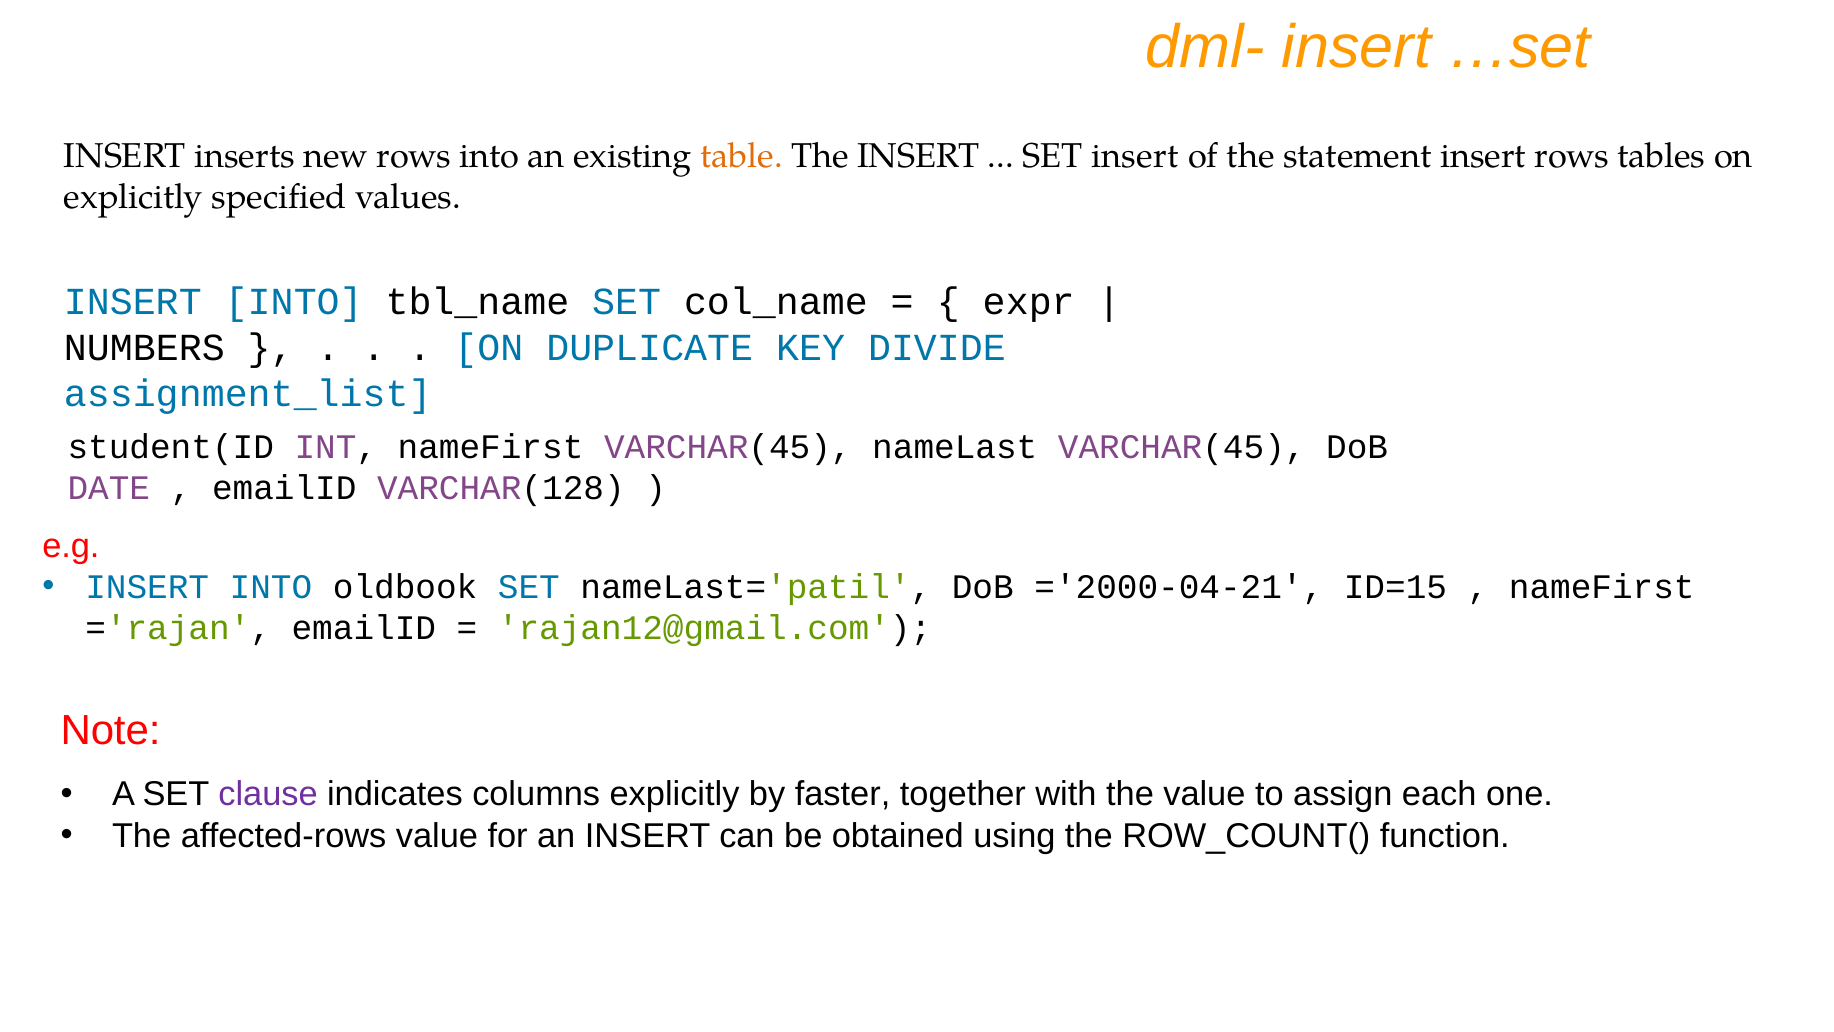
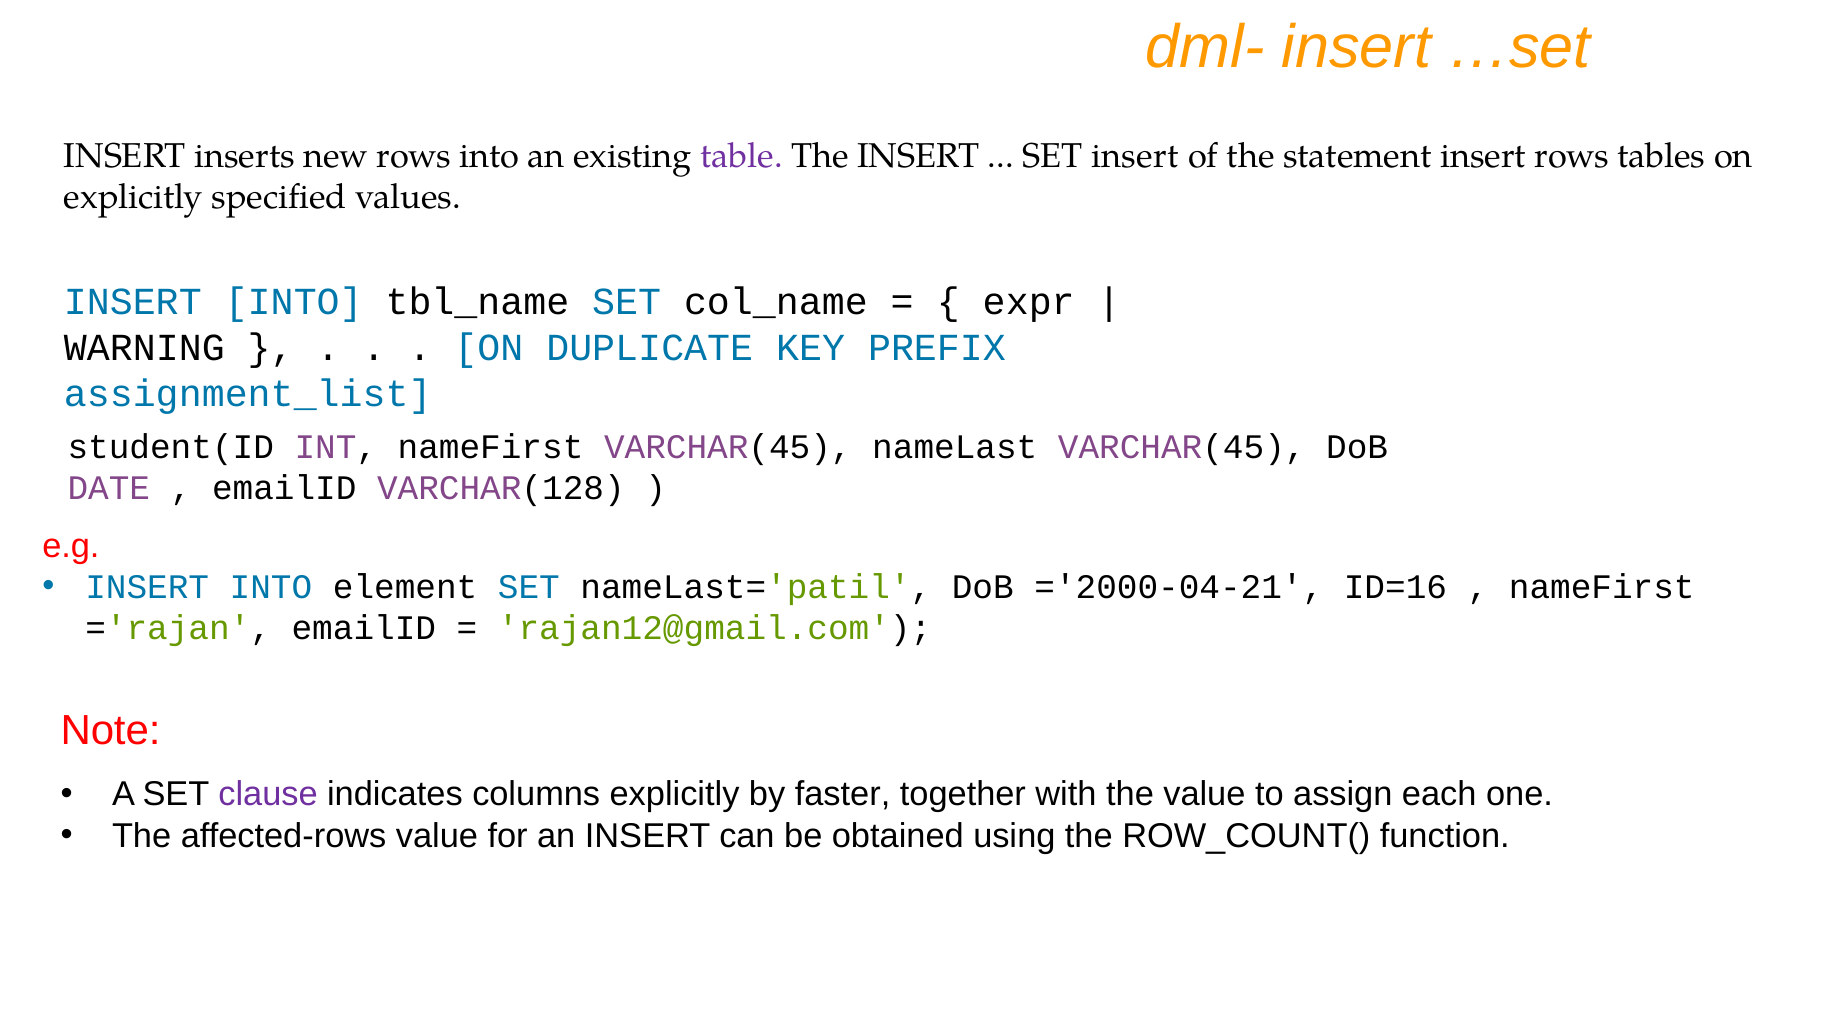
table colour: orange -> purple
NUMBERS: NUMBERS -> WARNING
DIVIDE: DIVIDE -> PREFIX
oldbook: oldbook -> element
ID=15: ID=15 -> ID=16
